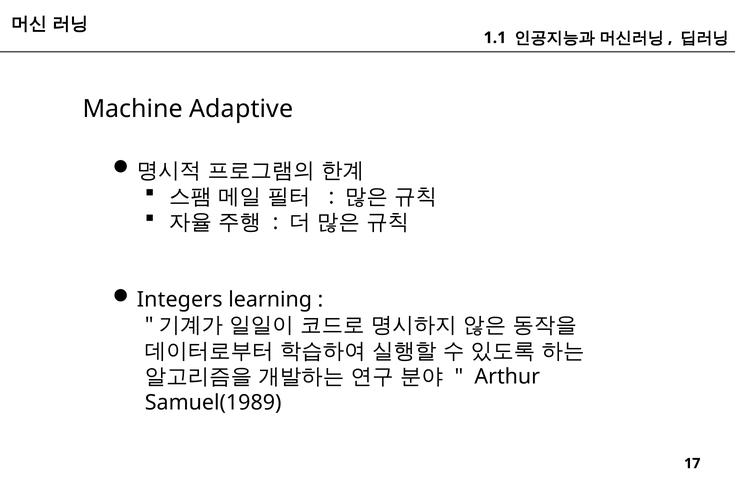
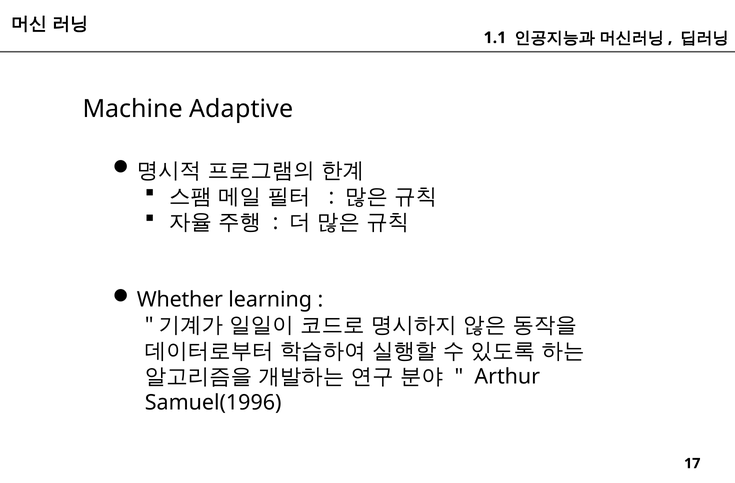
Integers: Integers -> Whether
Samuel(1989: Samuel(1989 -> Samuel(1996
